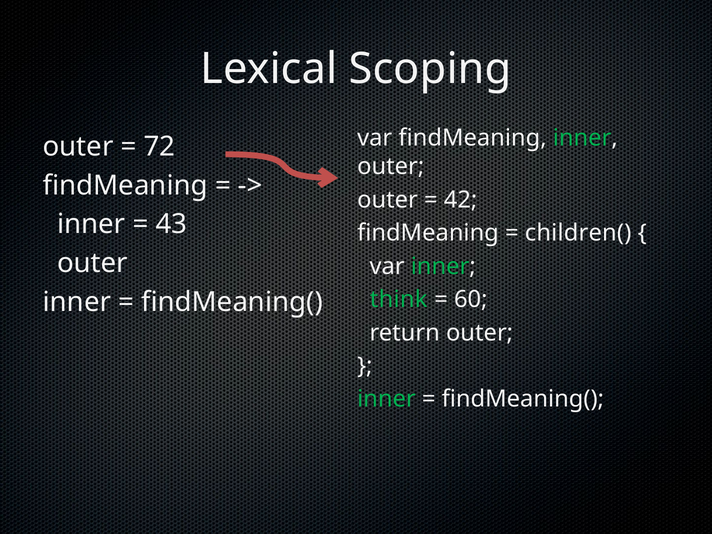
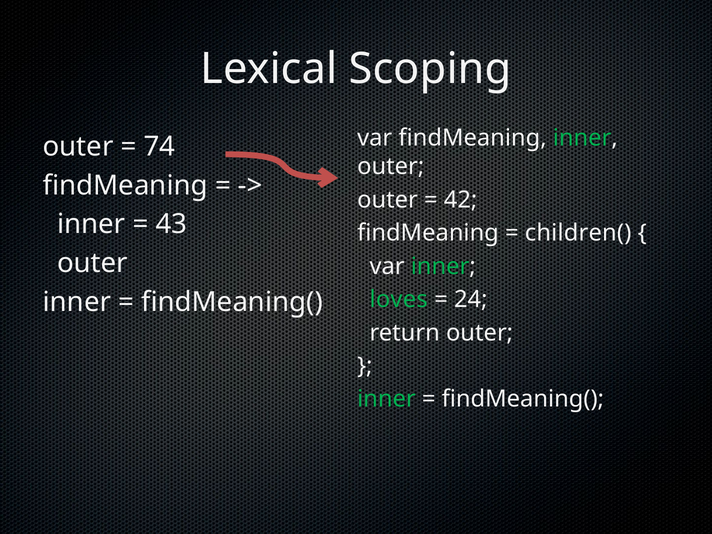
72: 72 -> 74
think: think -> loves
60: 60 -> 24
